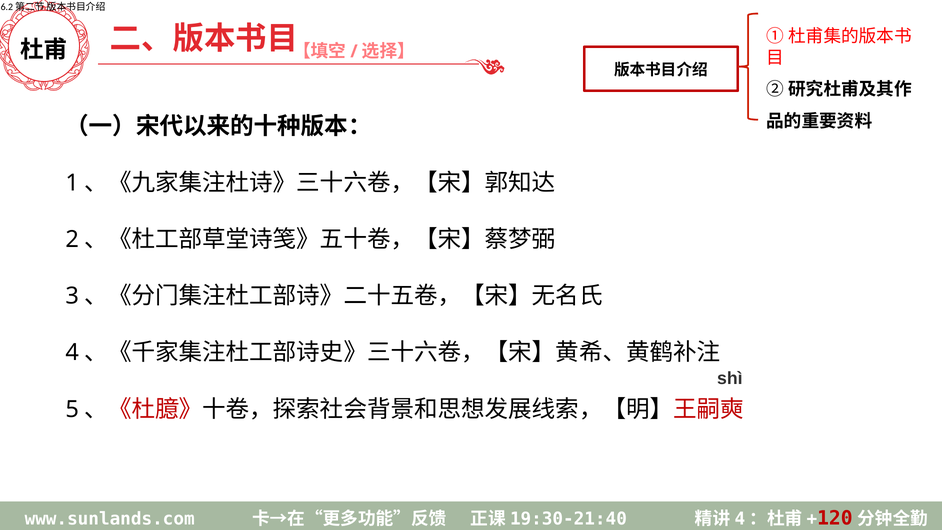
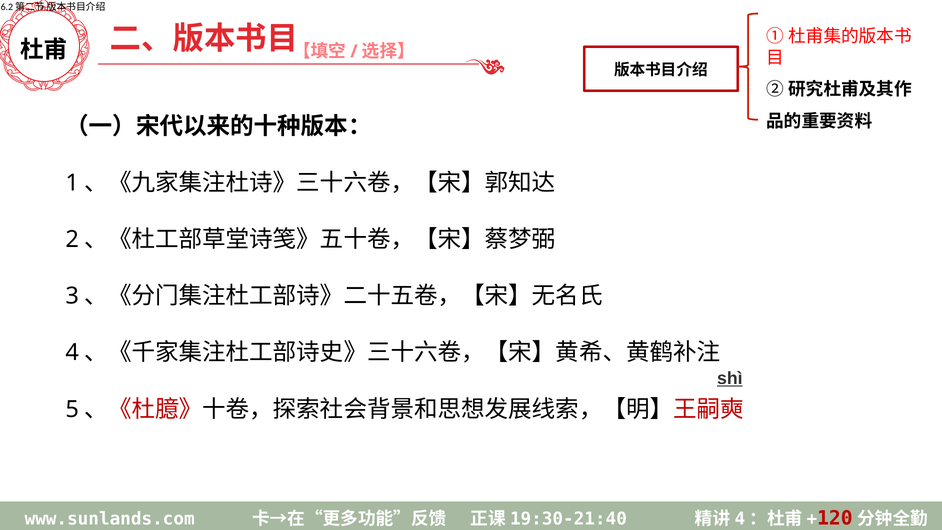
shì underline: none -> present
